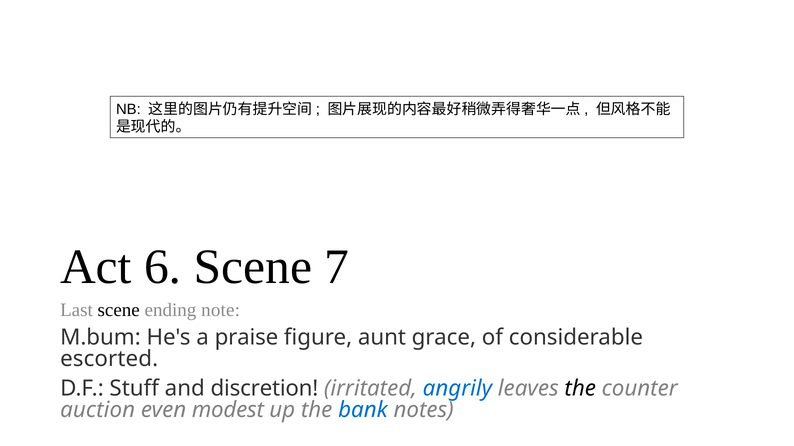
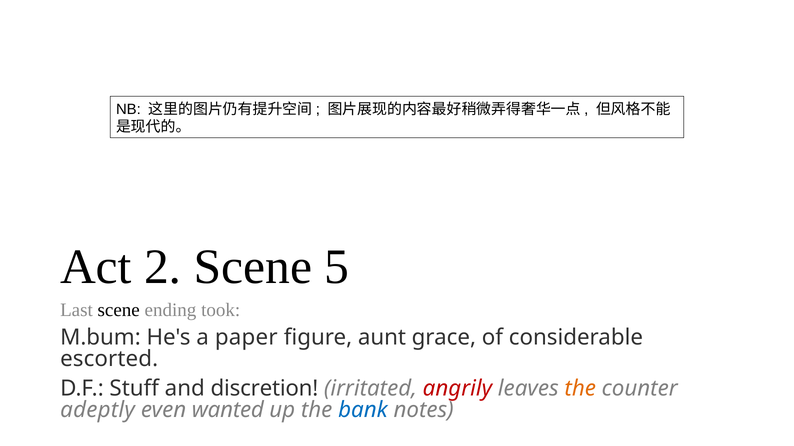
6: 6 -> 2
7: 7 -> 5
note: note -> took
praise: praise -> paper
angrily colour: blue -> red
the at (580, 389) colour: black -> orange
auction: auction -> adeptly
modest: modest -> wanted
